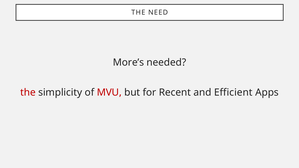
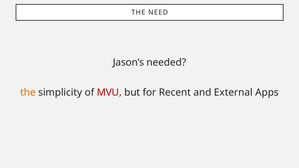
More’s: More’s -> Jason’s
the at (28, 93) colour: red -> orange
Efficient: Efficient -> External
